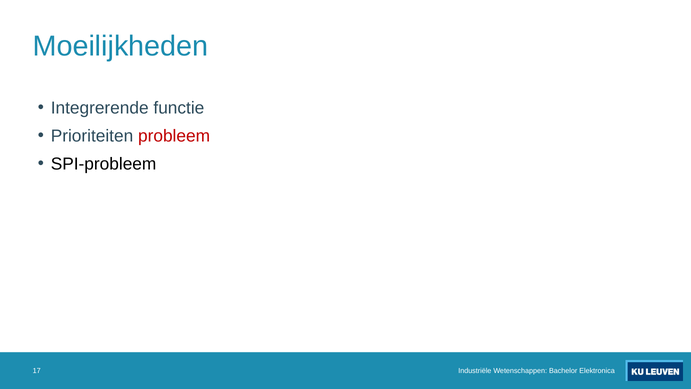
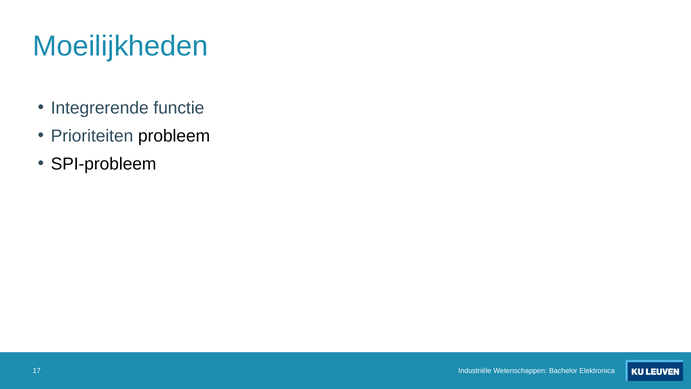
probleem colour: red -> black
